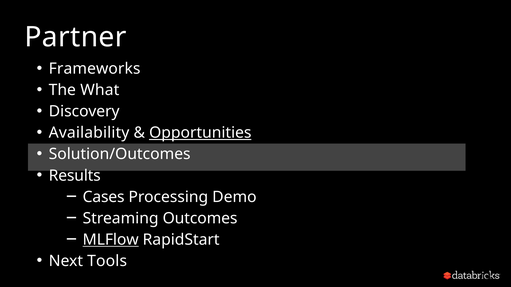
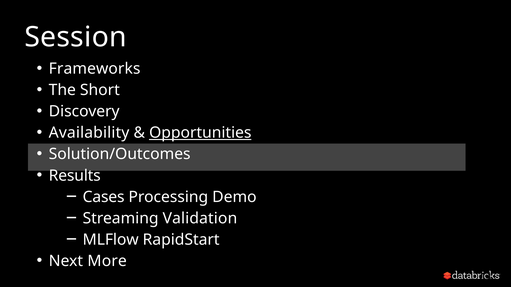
Partner: Partner -> Session
What: What -> Short
Outcomes: Outcomes -> Validation
MLFlow underline: present -> none
Tools: Tools -> More
